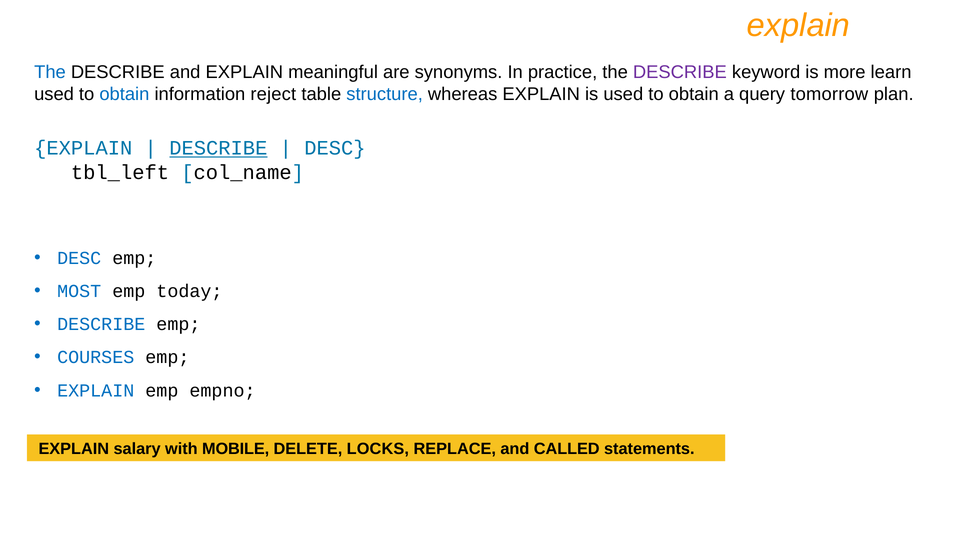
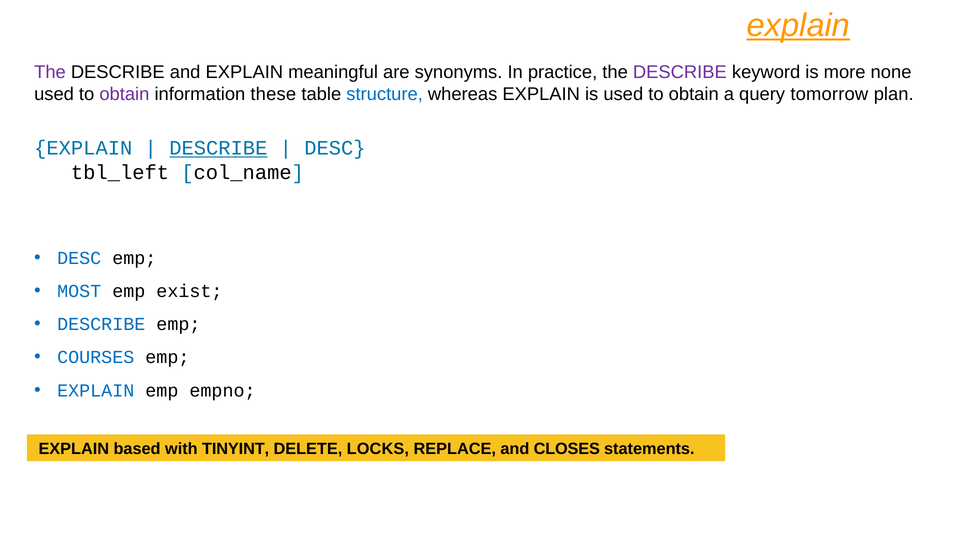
explain at (798, 26) underline: none -> present
The at (50, 72) colour: blue -> purple
learn: learn -> none
obtain at (124, 94) colour: blue -> purple
reject: reject -> these
today: today -> exist
salary: salary -> based
MOBILE: MOBILE -> TINYINT
CALLED: CALLED -> CLOSES
